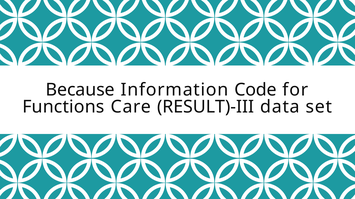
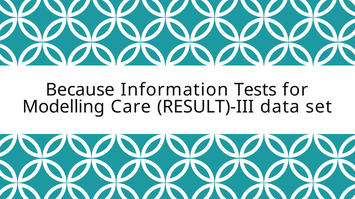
Code: Code -> Tests
Functions: Functions -> Modelling
